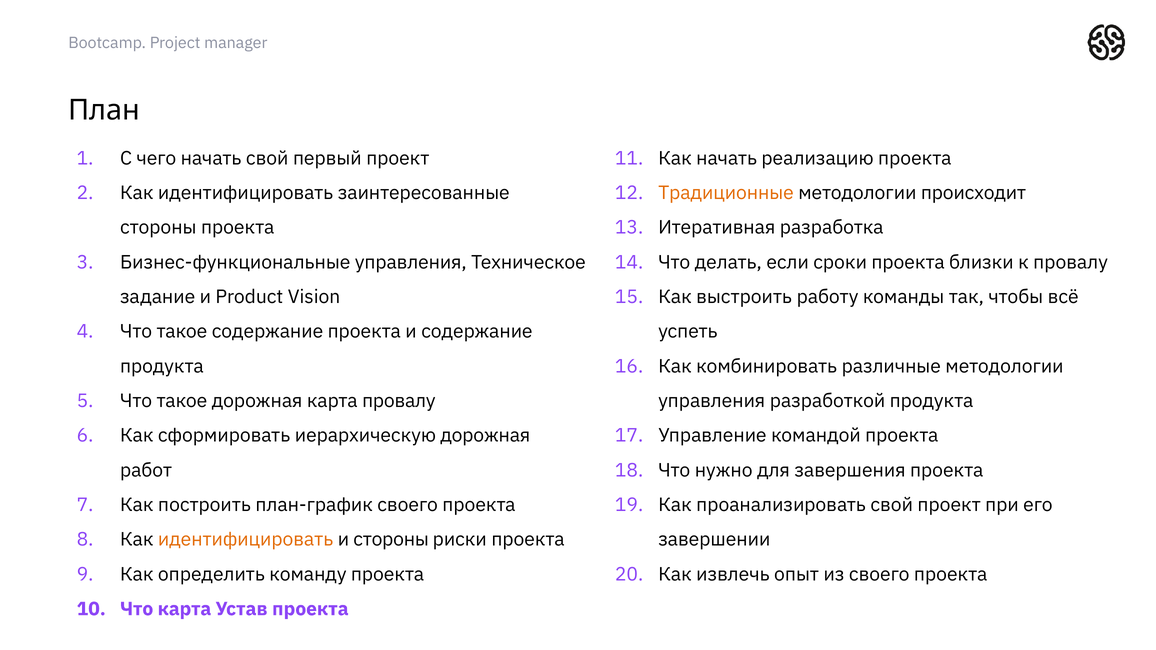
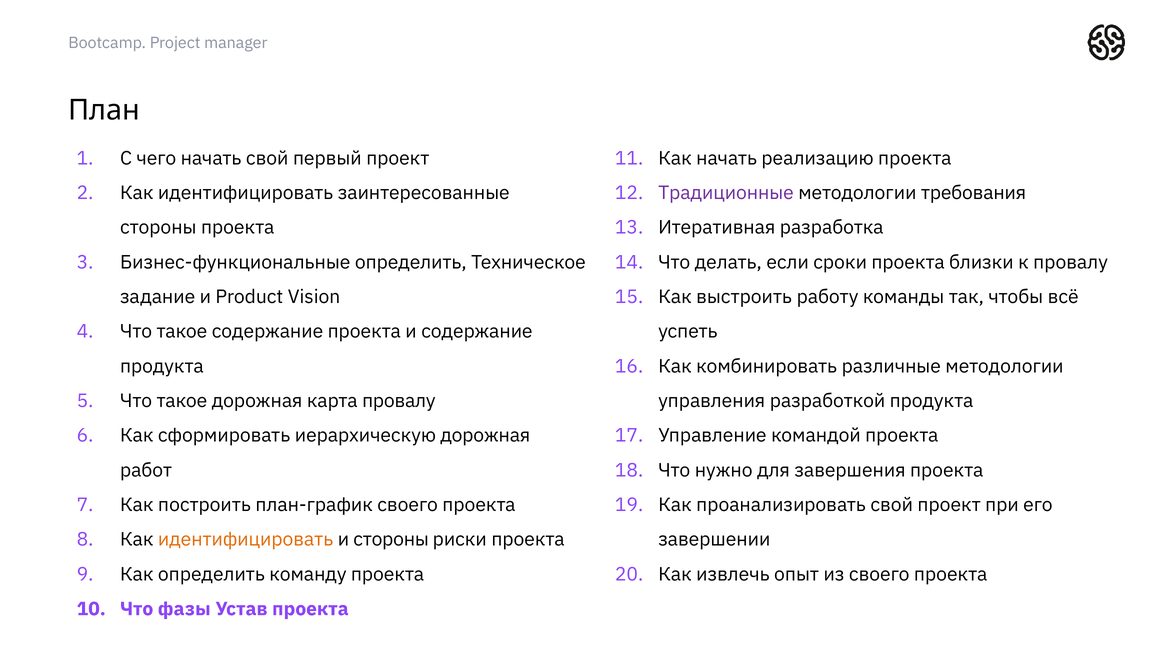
Традиционные colour: orange -> purple
происходит: происходит -> требования
Бизнес-функциональные управления: управления -> определить
Что карта: карта -> фазы
